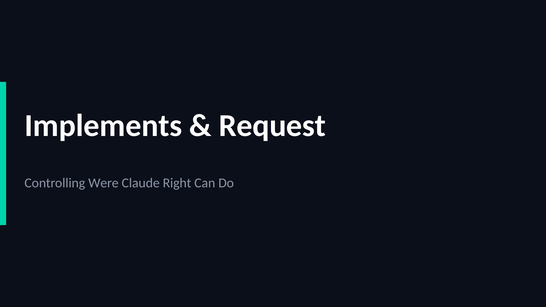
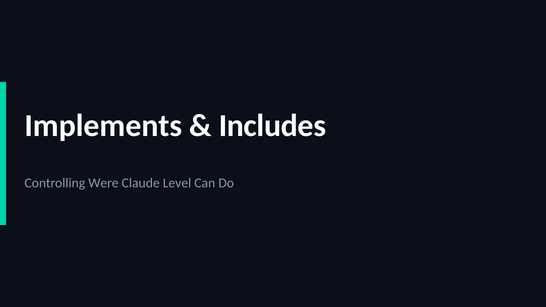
Request: Request -> Includes
Right: Right -> Level
